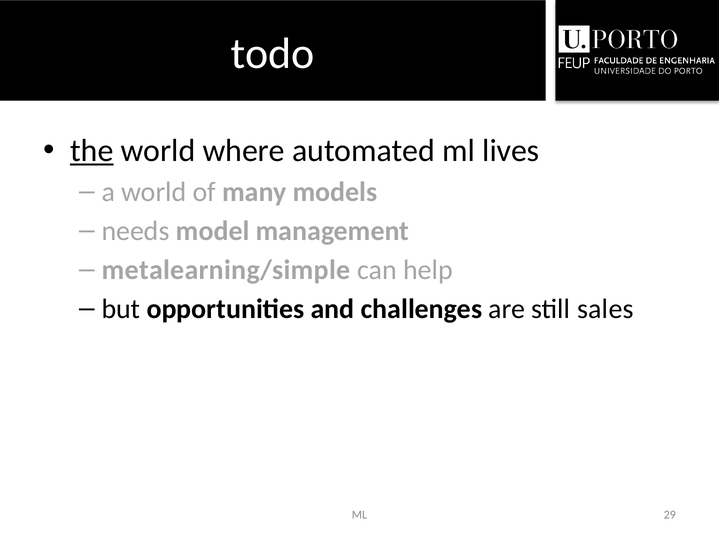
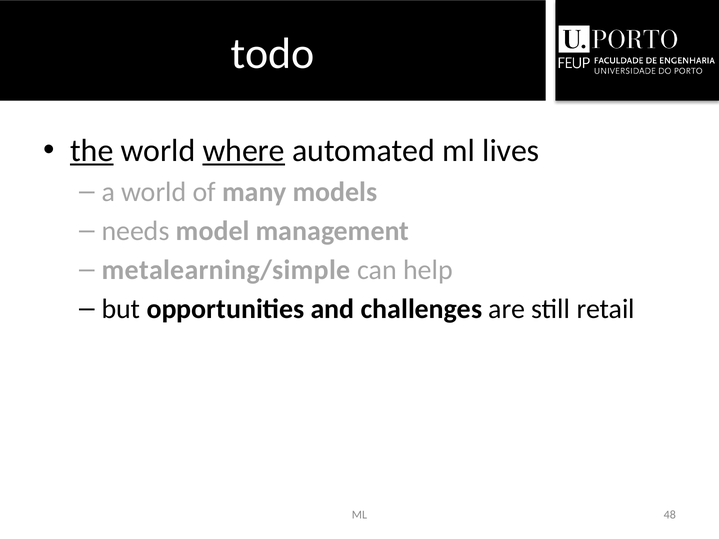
where underline: none -> present
sales: sales -> retail
29: 29 -> 48
